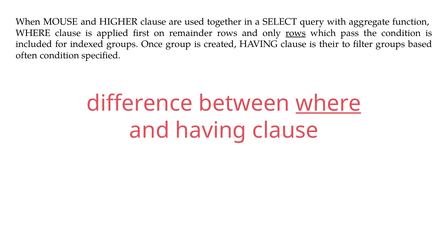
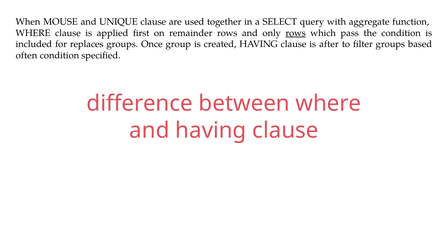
HIGHER: HIGHER -> UNIQUE
indexed: indexed -> replaces
their: their -> after
where at (328, 103) underline: present -> none
